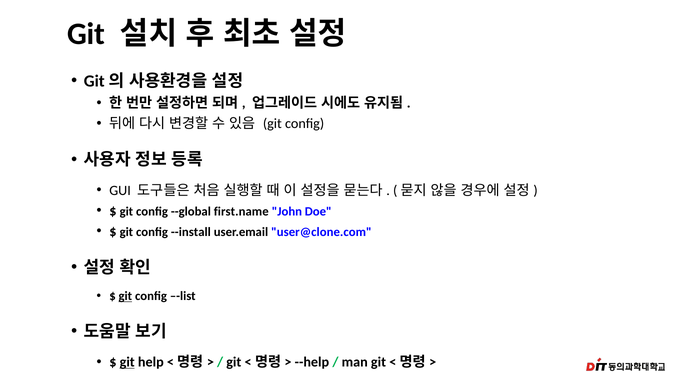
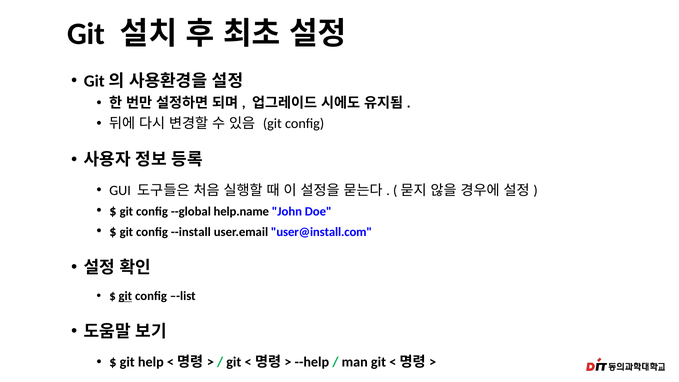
first.name: first.name -> help.name
user@clone.com: user@clone.com -> user@install.com
git at (127, 362) underline: present -> none
